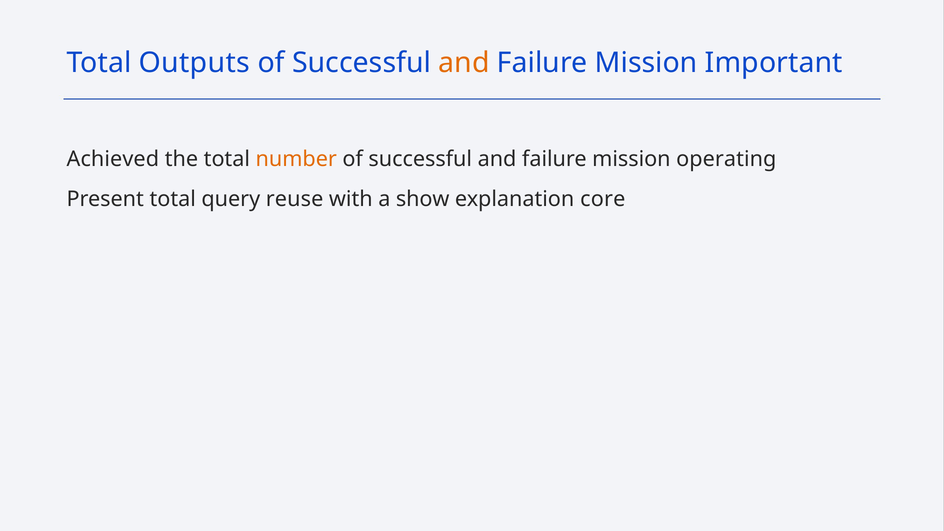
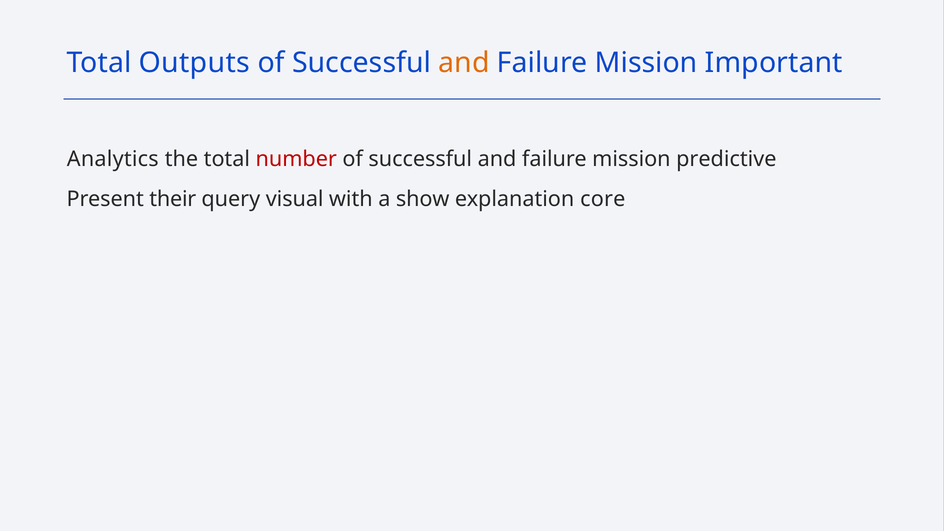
Achieved: Achieved -> Analytics
number colour: orange -> red
operating: operating -> predictive
Present total: total -> their
reuse: reuse -> visual
